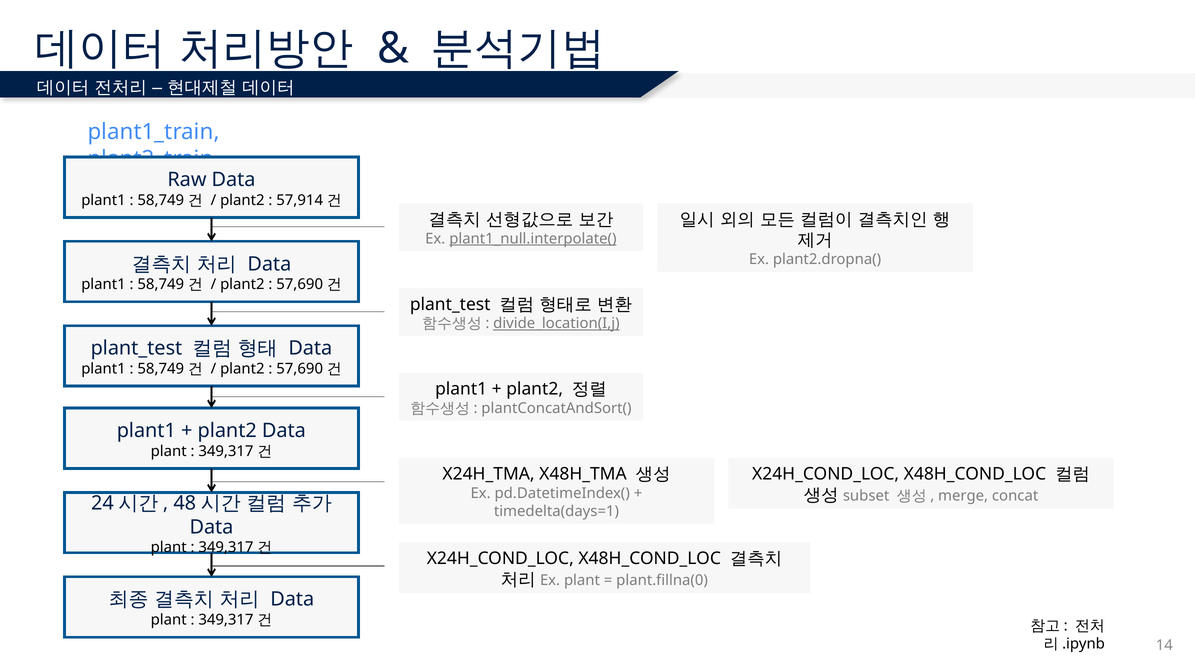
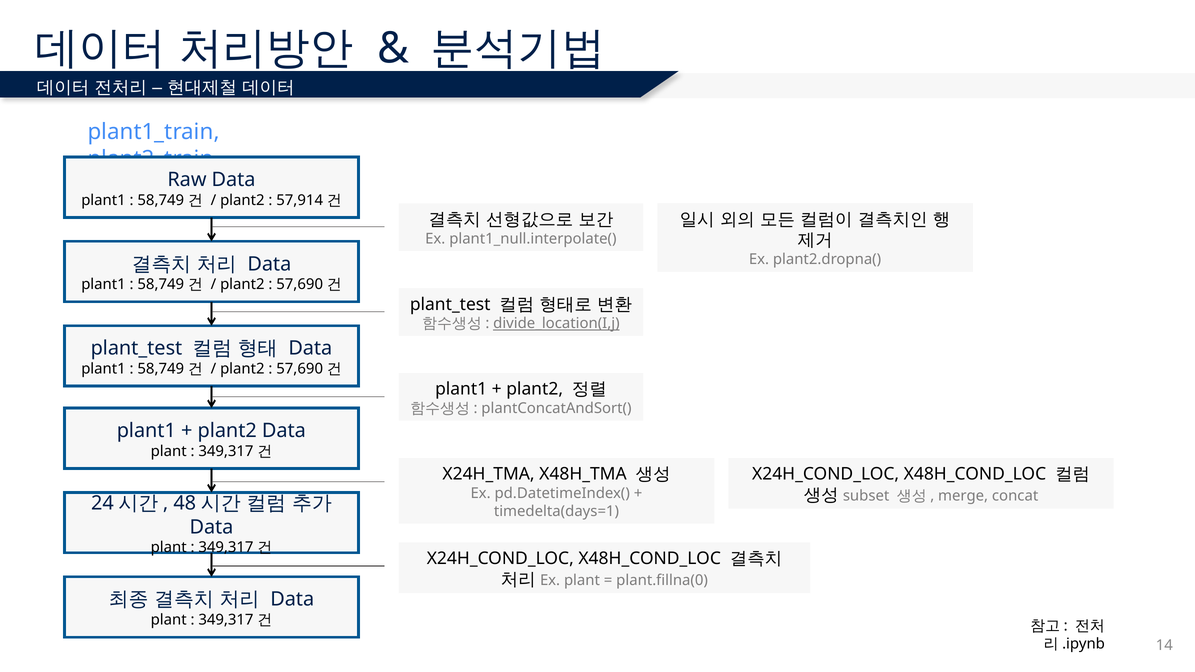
plant1_null.interpolate( underline: present -> none
